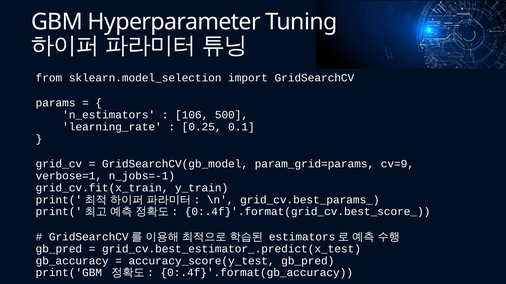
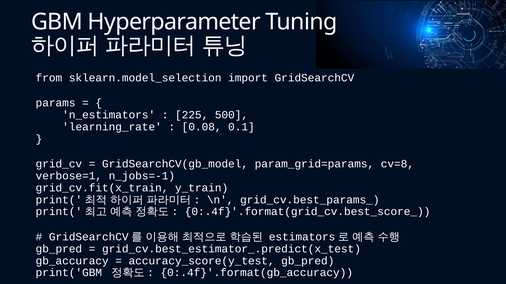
106: 106 -> 225
0.25: 0.25 -> 0.08
cv=9: cv=9 -> cv=8
